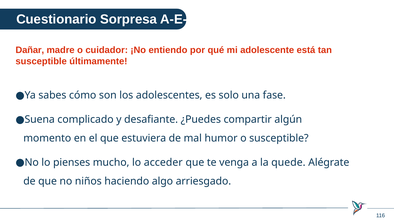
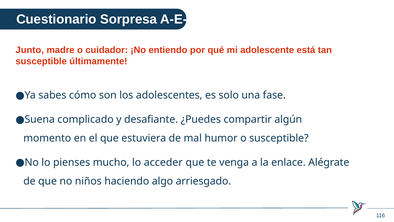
Dañar: Dañar -> Junto
quede: quede -> enlace
